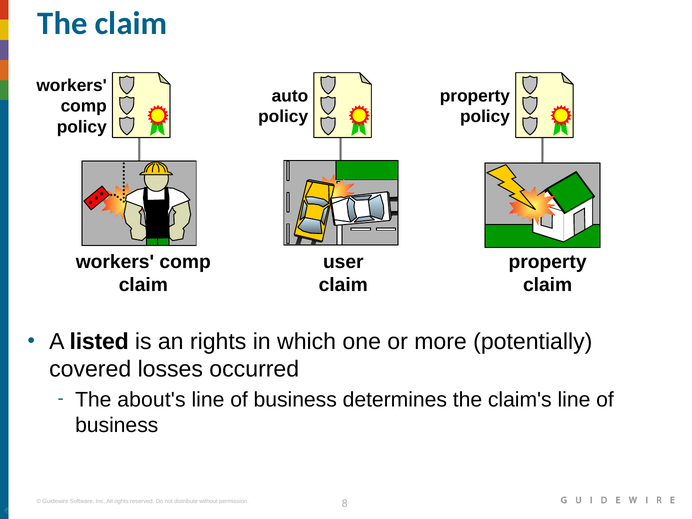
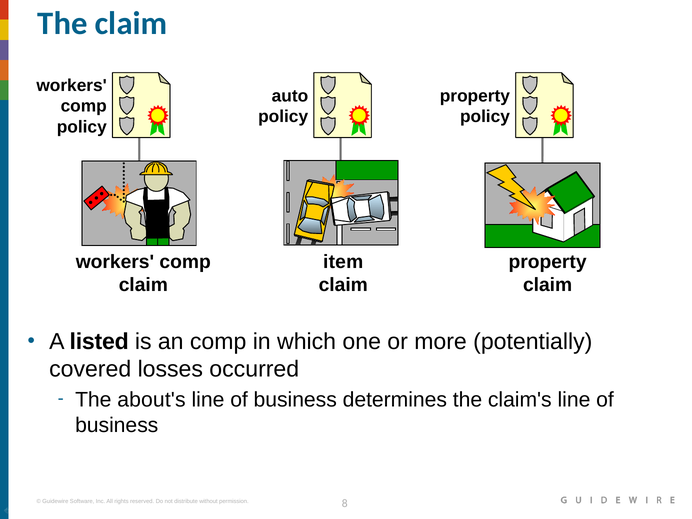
user: user -> item
an rights: rights -> comp
